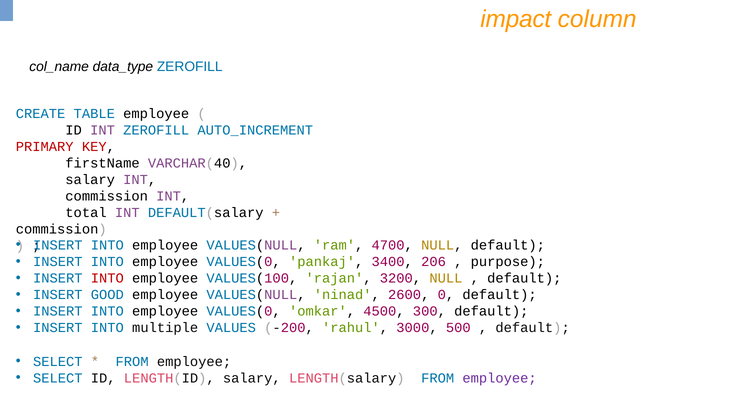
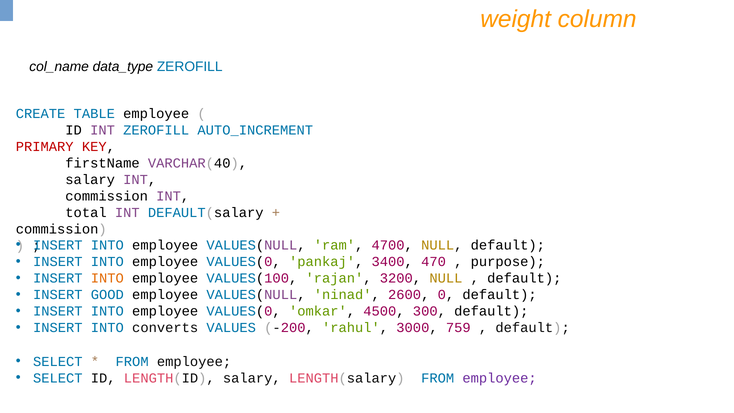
impact: impact -> weight
206: 206 -> 470
INTO at (107, 278) colour: red -> orange
multiple: multiple -> converts
500: 500 -> 759
